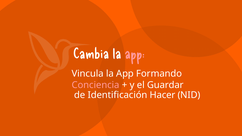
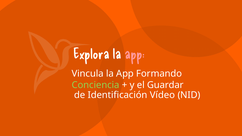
Cambia: Cambia -> Explora
Conciencia colour: pink -> light green
Hacer: Hacer -> Vídeo
